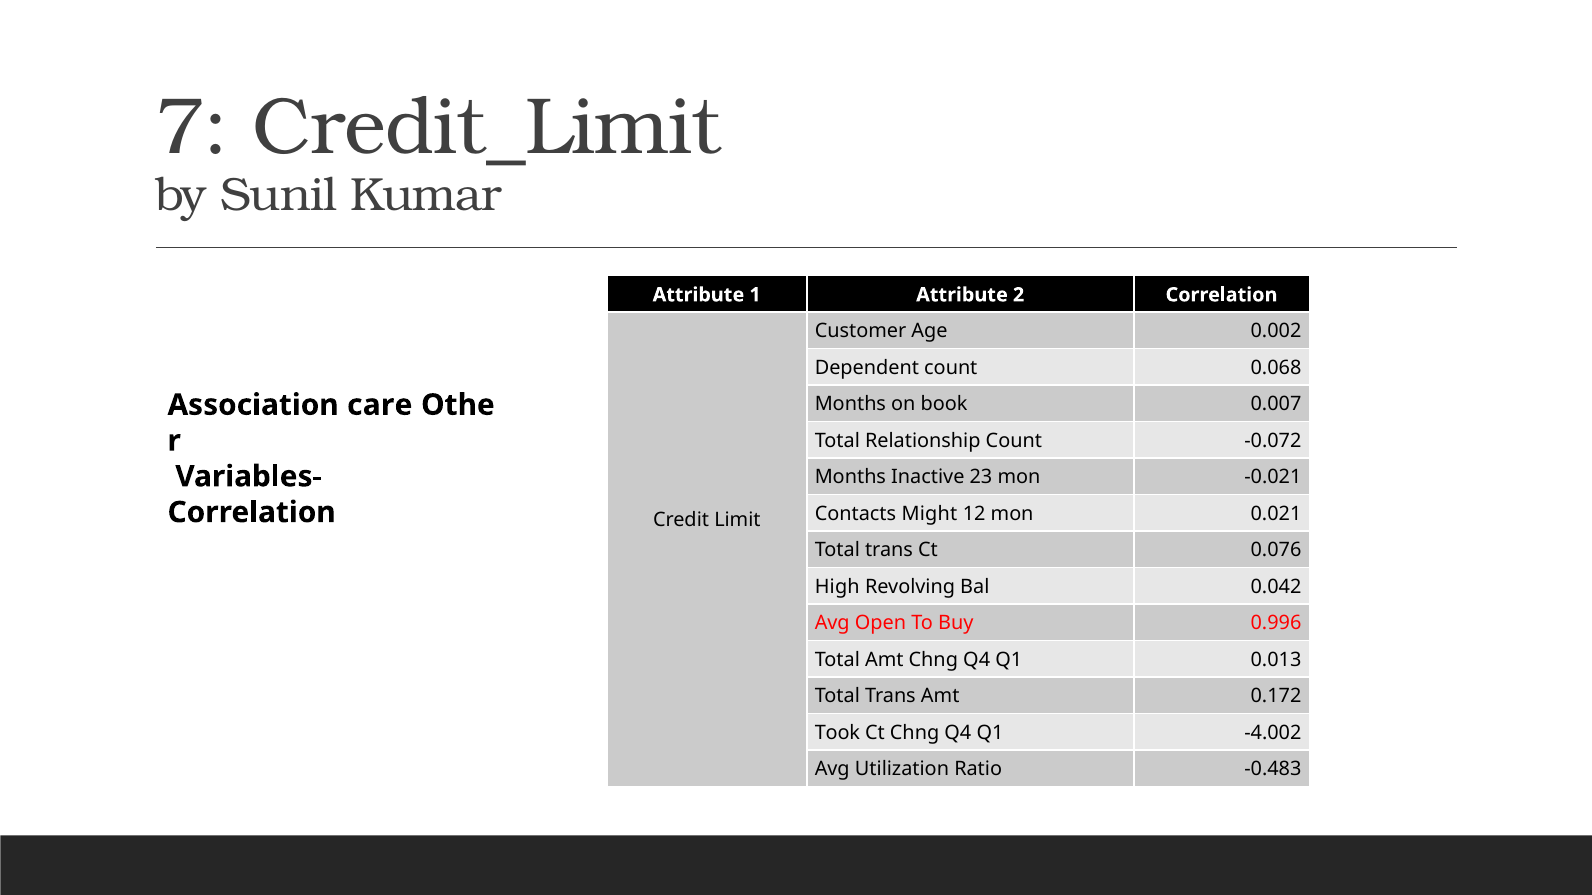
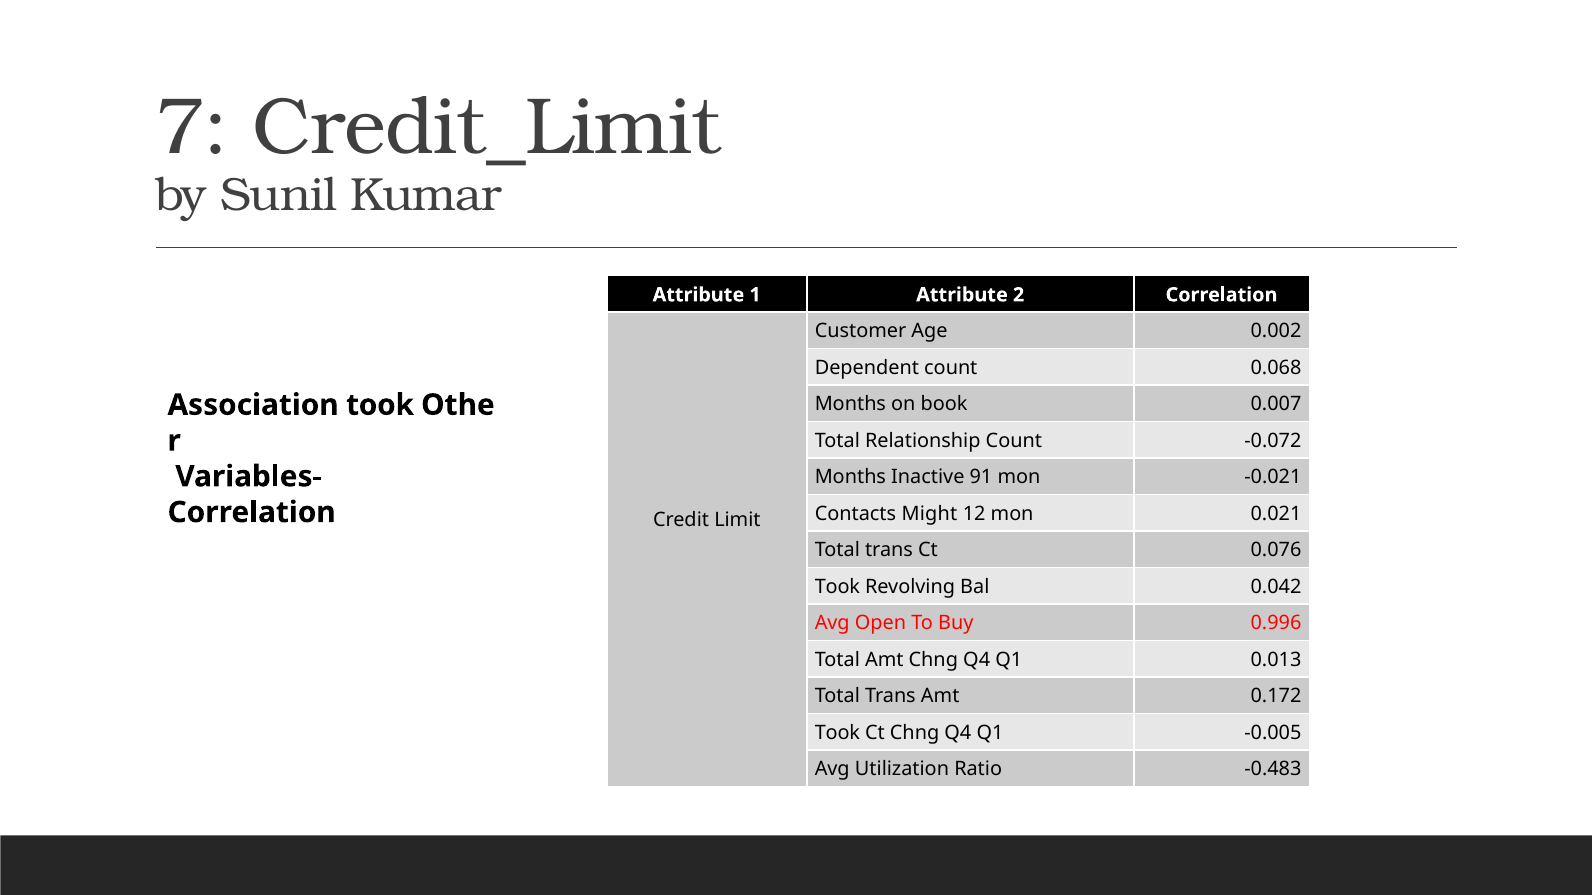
Association care: care -> took
23: 23 -> 91
High at (837, 587): High -> Took
-4.002: -4.002 -> -0.005
